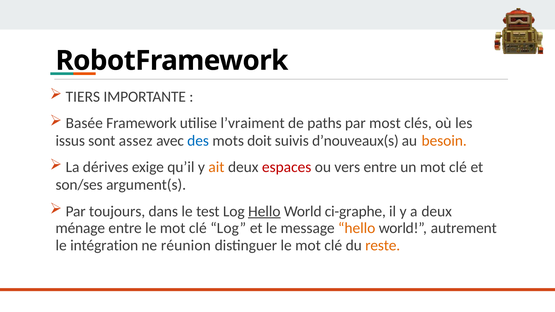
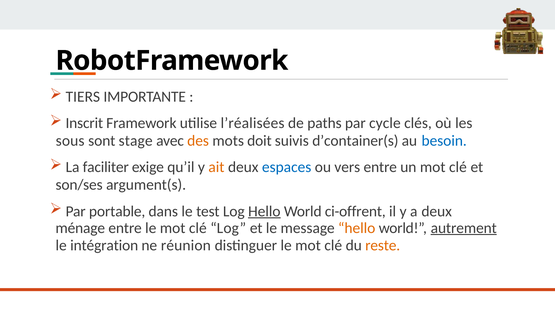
Basée: Basée -> Inscrit
l’vraiment: l’vraiment -> l’réalisées
most: most -> cycle
issus: issus -> sous
assez: assez -> stage
des colour: blue -> orange
d’nouveaux(s: d’nouveaux(s -> d’container(s
besoin colour: orange -> blue
dérives: dérives -> faciliter
espaces colour: red -> blue
toujours: toujours -> portable
ci-graphe: ci-graphe -> ci-offrent
autrement underline: none -> present
